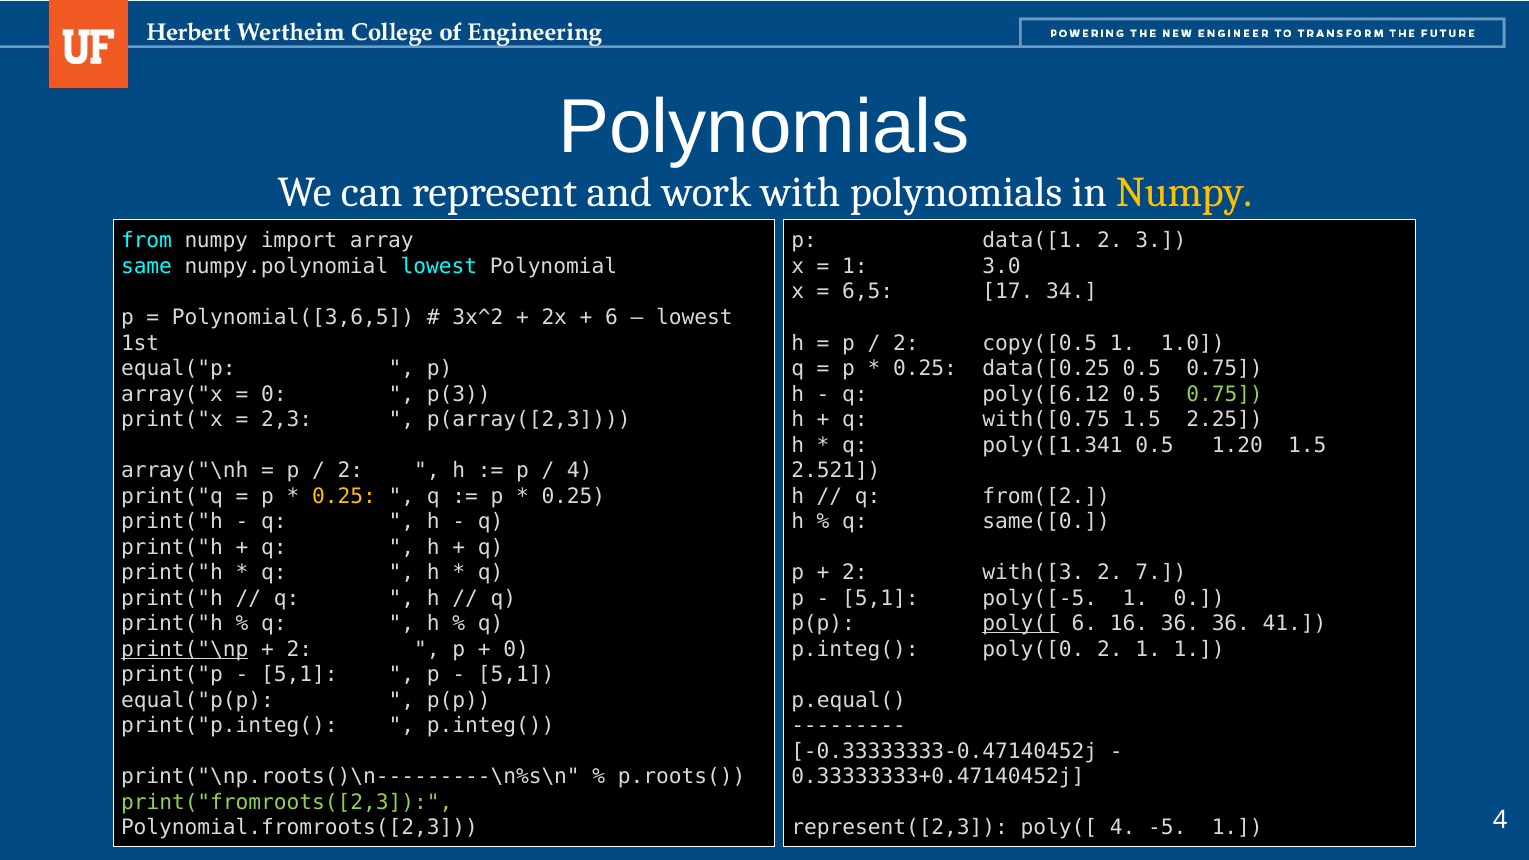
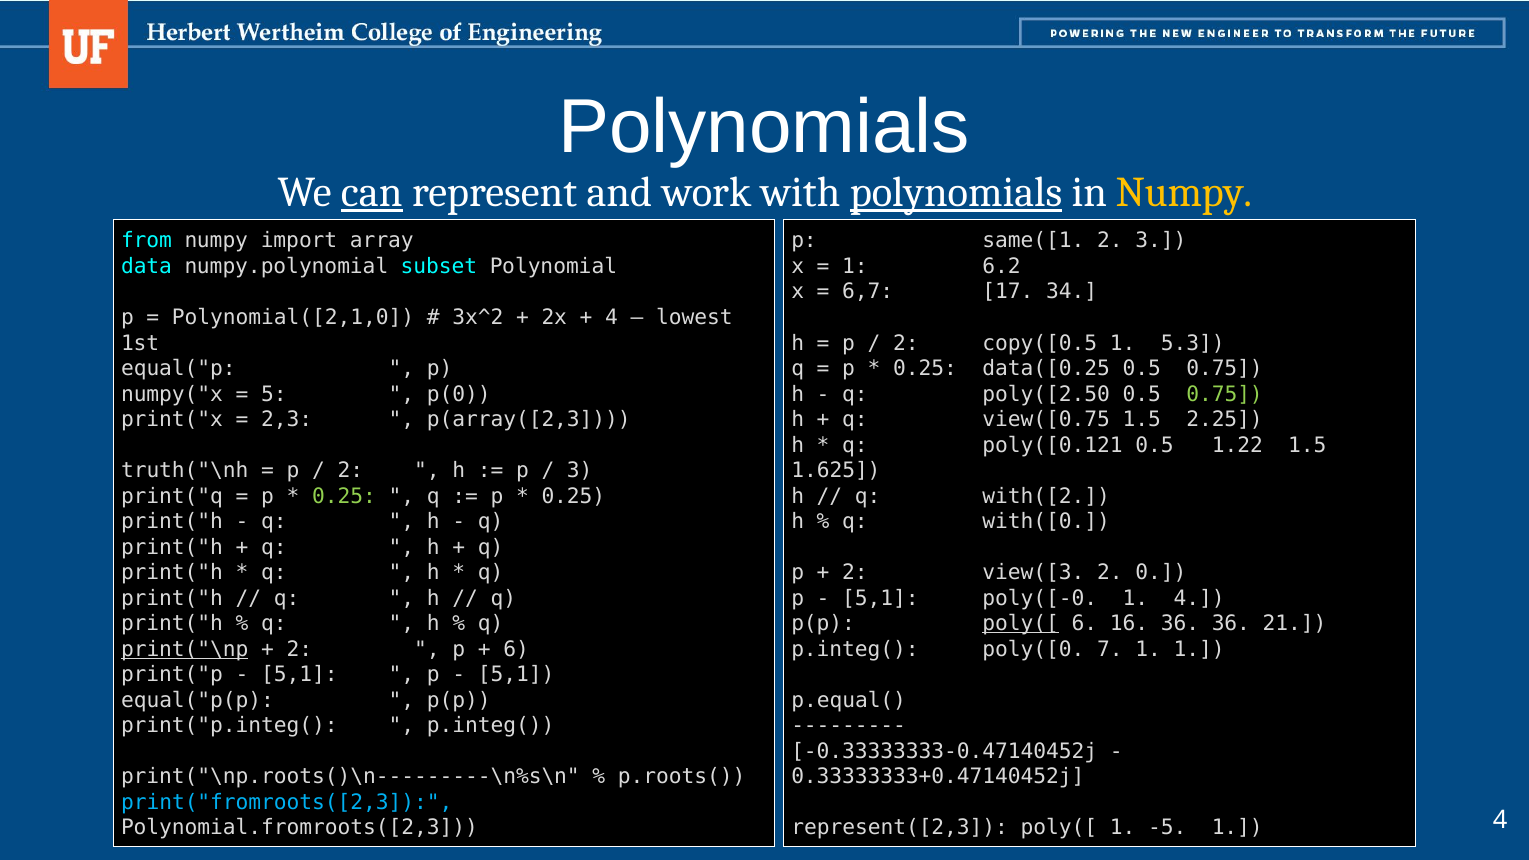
can underline: none -> present
polynomials at (956, 192) underline: none -> present
data([1: data([1 -> same([1
same: same -> data
numpy.polynomial lowest: lowest -> subset
3.0: 3.0 -> 6.2
6,5: 6,5 -> 6,7
Polynomial([3,6,5: Polynomial([3,6,5 -> Polynomial([2,1,0
6 at (611, 318): 6 -> 4
1.0: 1.0 -> 5.3
array("x: array("x -> numpy("x
0 at (274, 394): 0 -> 5
p(3: p(3 -> p(0
poly([6.12: poly([6.12 -> poly([2.50
with([0.75: with([0.75 -> view([0.75
poly([1.341: poly([1.341 -> poly([0.121
1.20: 1.20 -> 1.22
array("\nh: array("\nh -> truth("\nh
4 at (580, 471): 4 -> 3
2.521: 2.521 -> 1.625
0.25 at (344, 496) colour: yellow -> light green
from([2: from([2 -> with([2
same([0: same([0 -> with([0
with([3: with([3 -> view([3
7: 7 -> 0
poly([-5: poly([-5 -> poly([-0
1 0: 0 -> 4
41: 41 -> 21
0 at (516, 649): 0 -> 6
poly([0 2: 2 -> 7
print("fromroots([2,3 colour: light green -> light blue
poly([ 4: 4 -> 1
